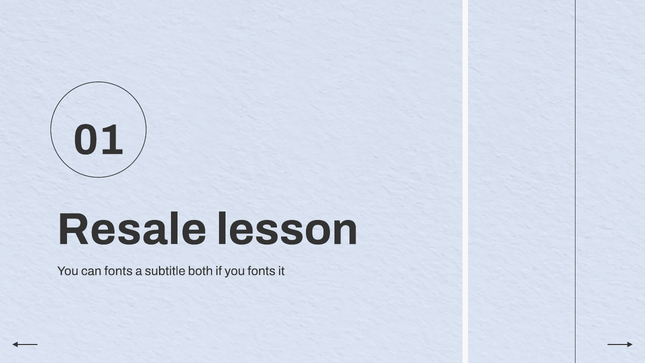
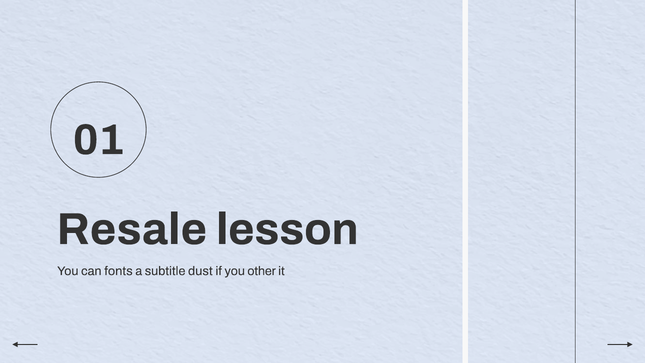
both: both -> dust
you fonts: fonts -> other
